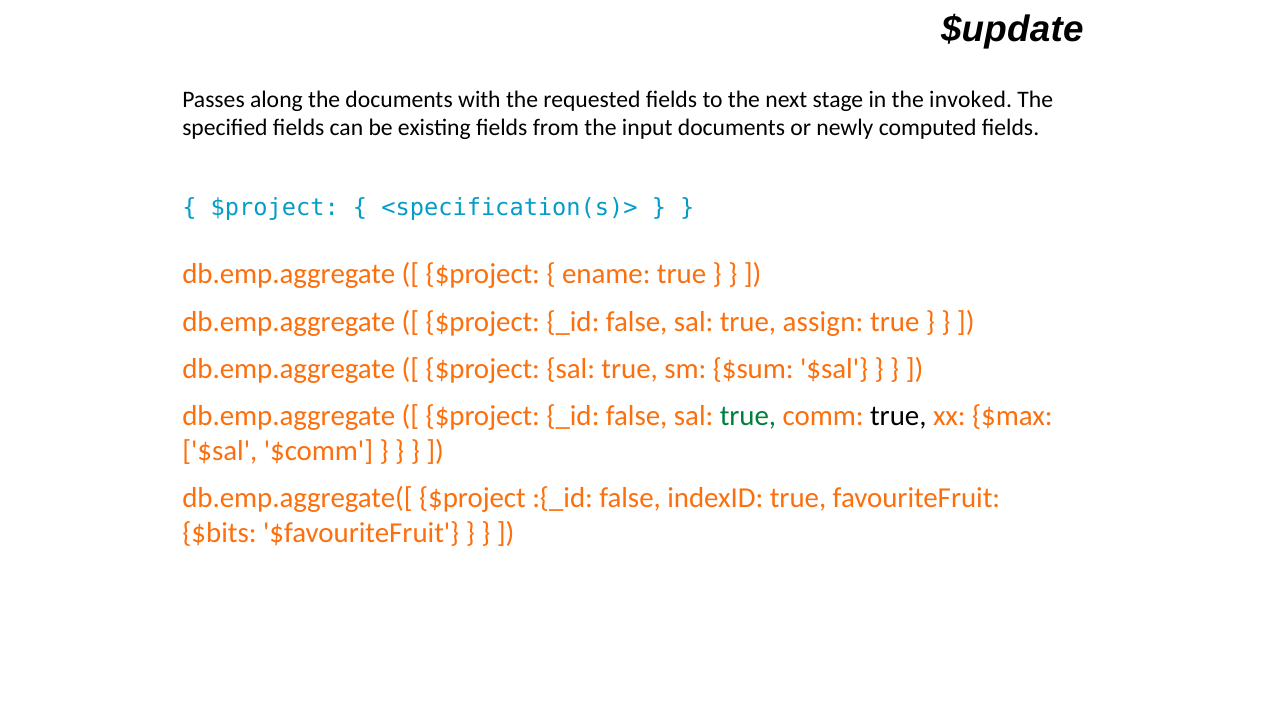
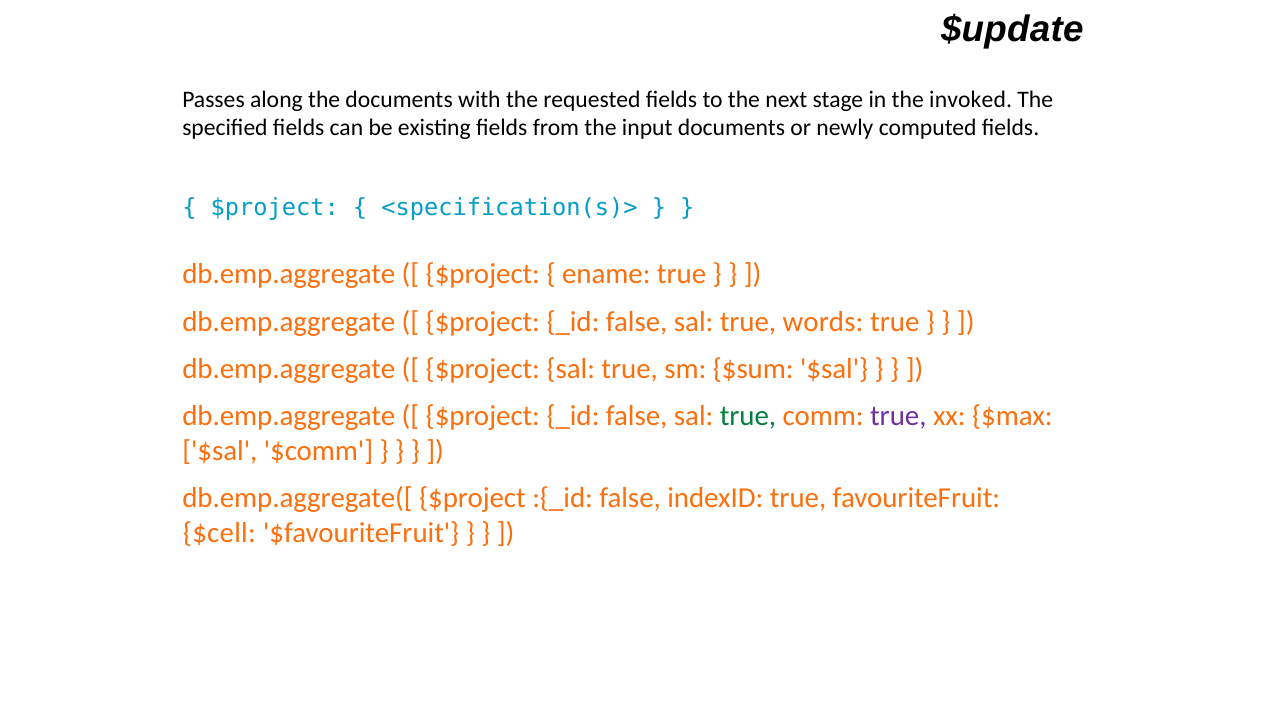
assign: assign -> words
true at (898, 416) colour: black -> purple
$bits: $bits -> $cell
